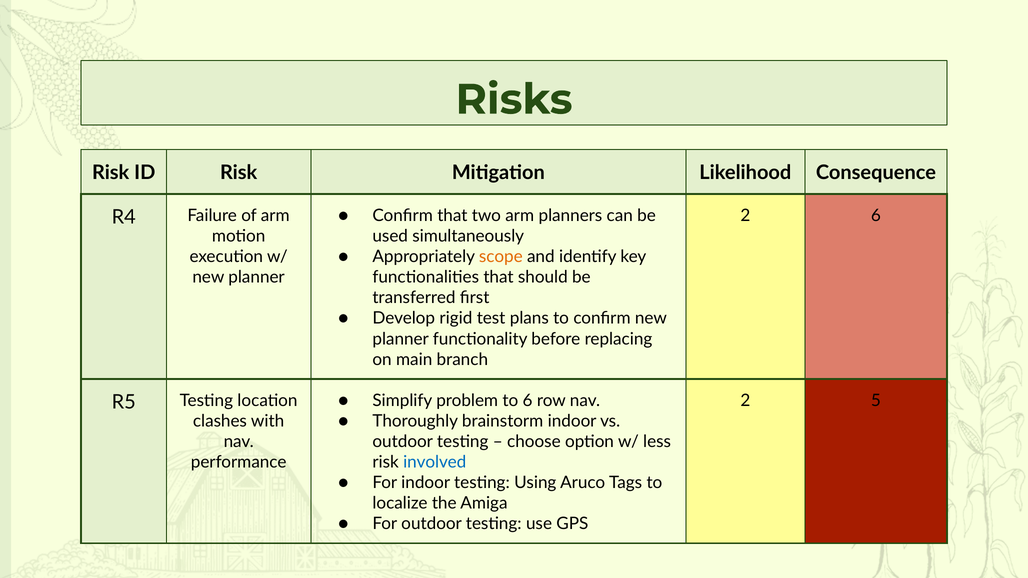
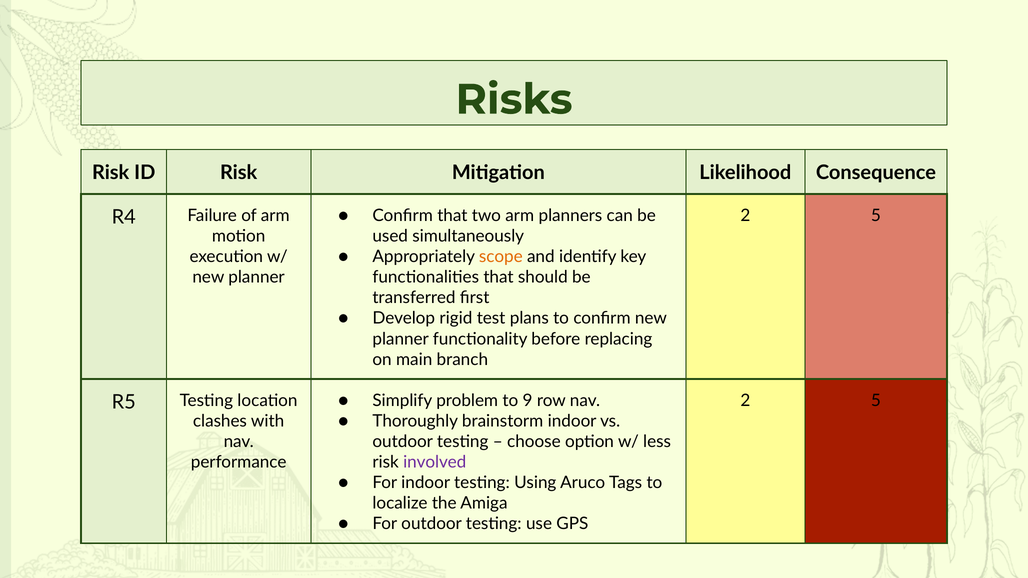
6 at (876, 216): 6 -> 5
to 6: 6 -> 9
involved colour: blue -> purple
